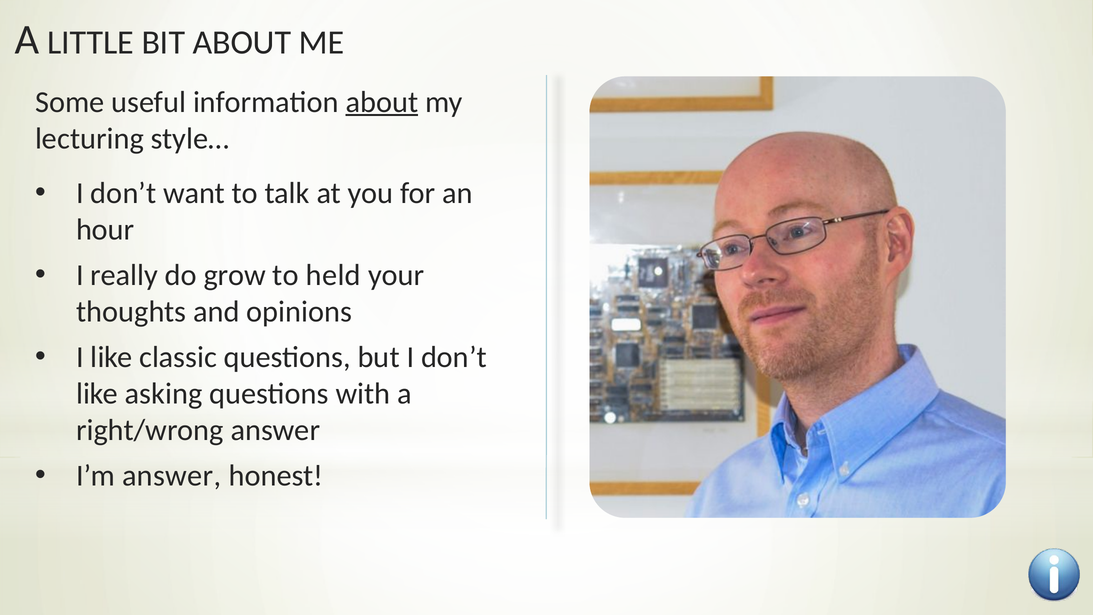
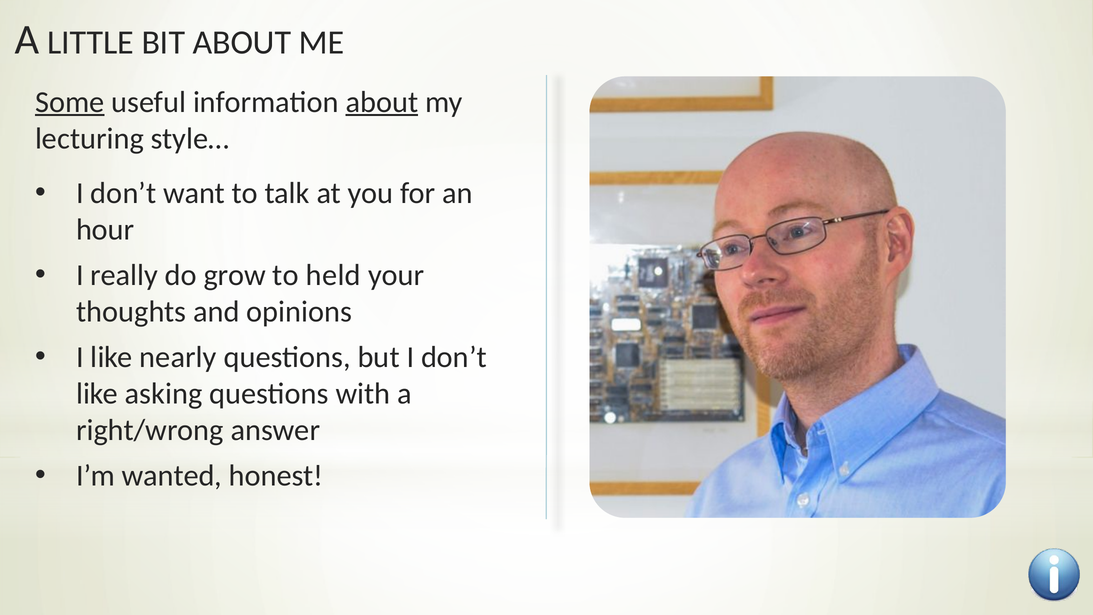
Some underline: none -> present
classic: classic -> nearly
I’m answer: answer -> wanted
